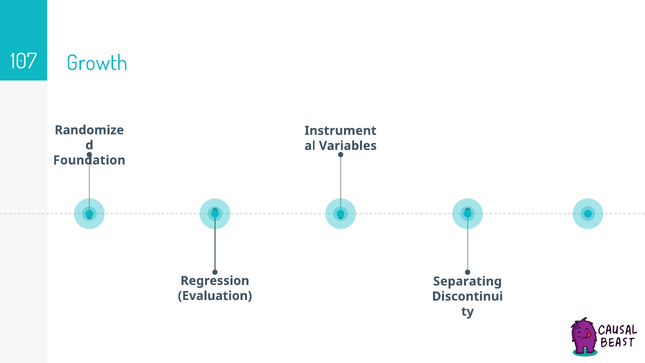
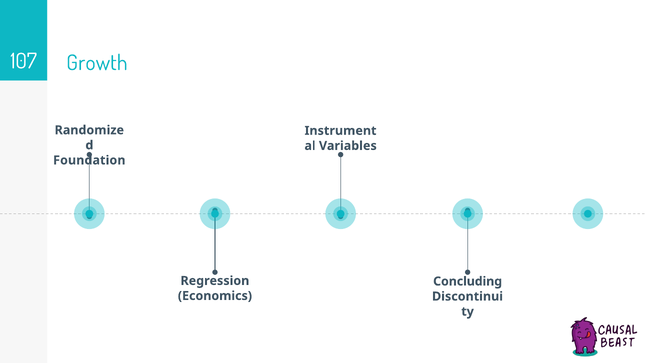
Separating: Separating -> Concluding
Evaluation: Evaluation -> Economics
